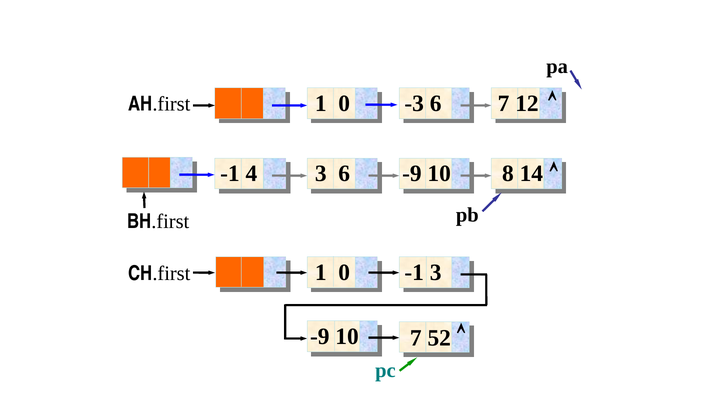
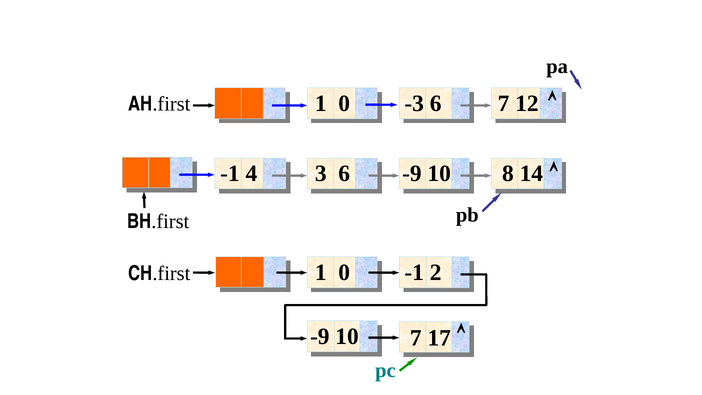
-1 3: 3 -> 2
52: 52 -> 17
